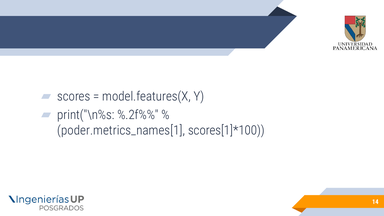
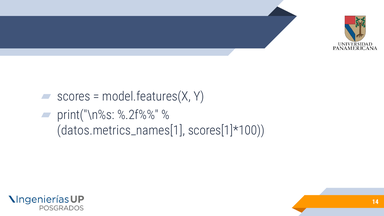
poder.metrics_names[1: poder.metrics_names[1 -> datos.metrics_names[1
